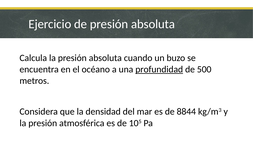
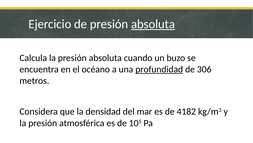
absoluta at (153, 24) underline: none -> present
500: 500 -> 306
8844: 8844 -> 4182
